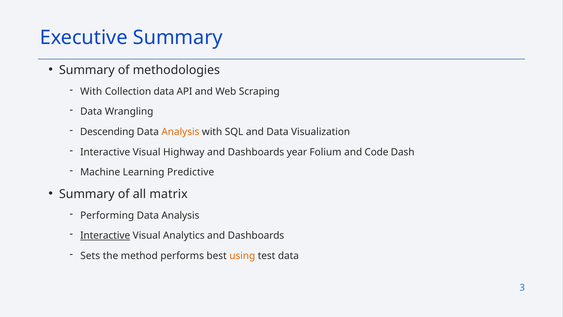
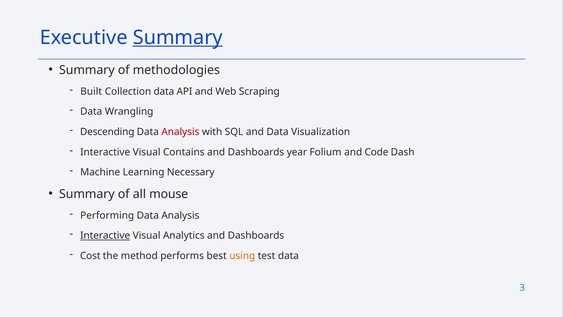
Summary at (178, 38) underline: none -> present
With at (91, 91): With -> Built
Analysis at (180, 132) colour: orange -> red
Highway: Highway -> Contains
Predictive: Predictive -> Necessary
matrix: matrix -> mouse
Sets: Sets -> Cost
